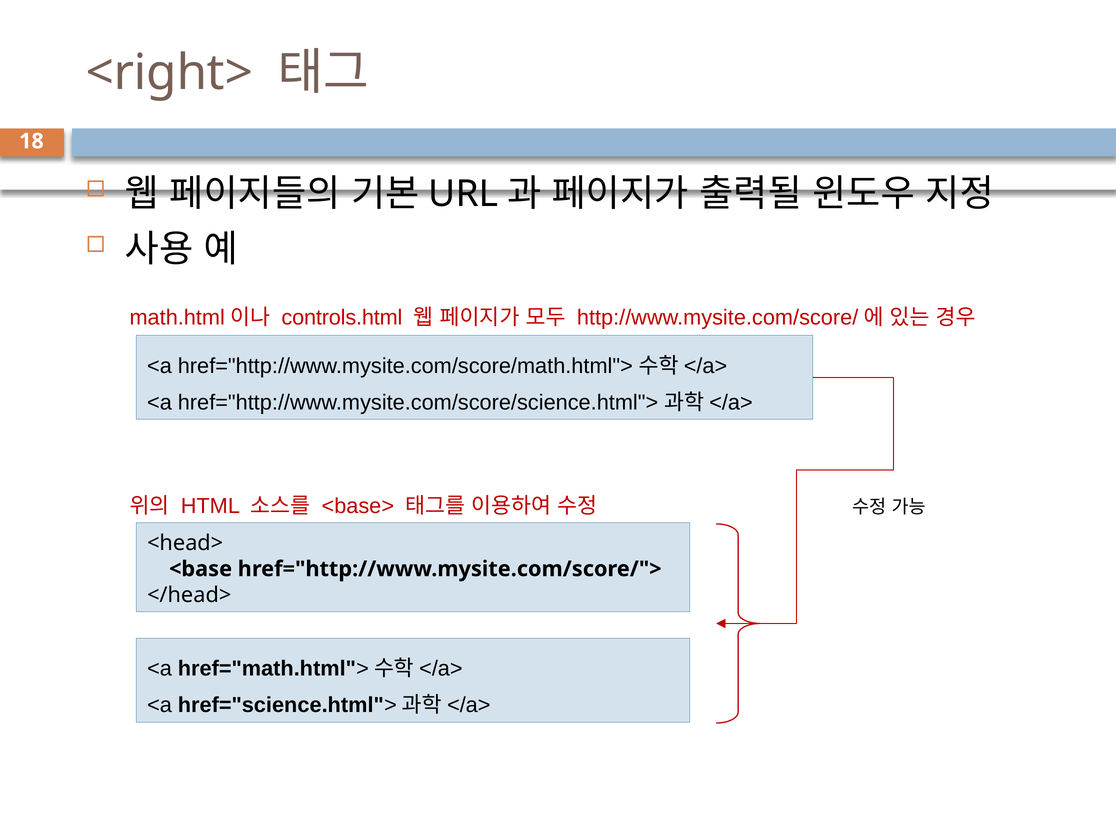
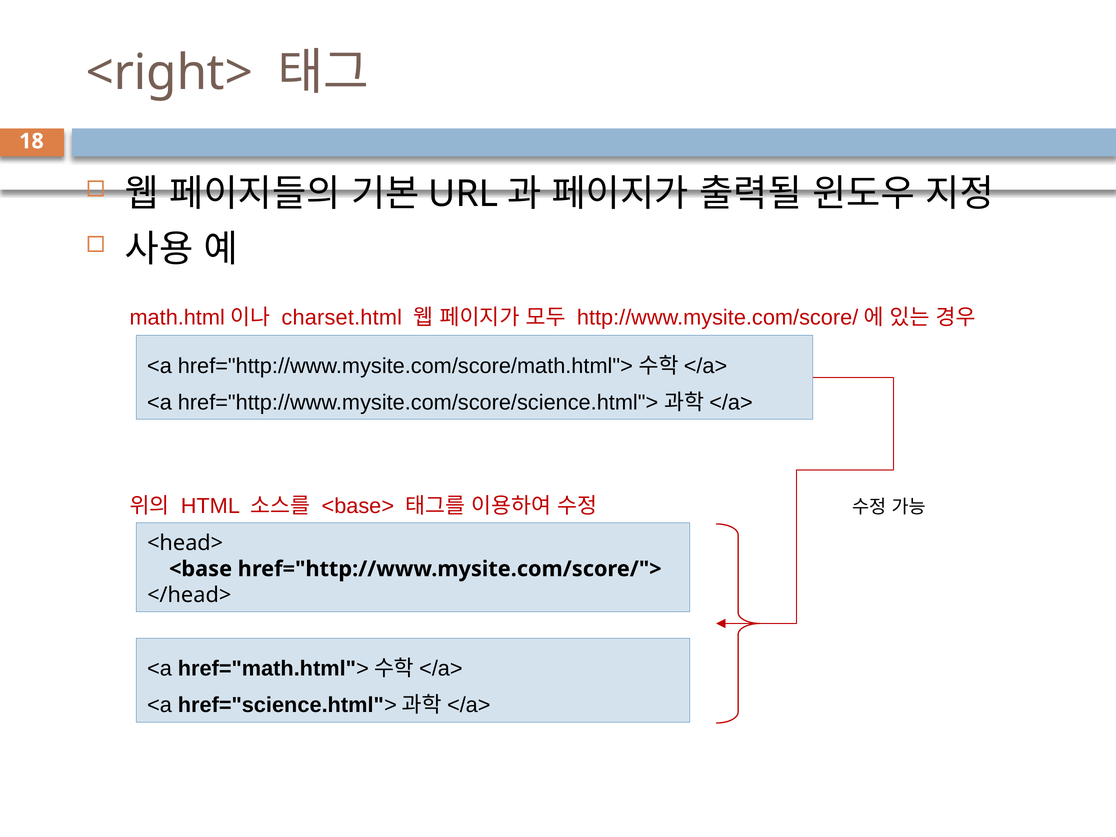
controls.html: controls.html -> charset.html
